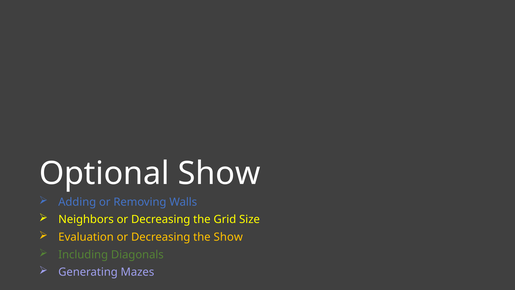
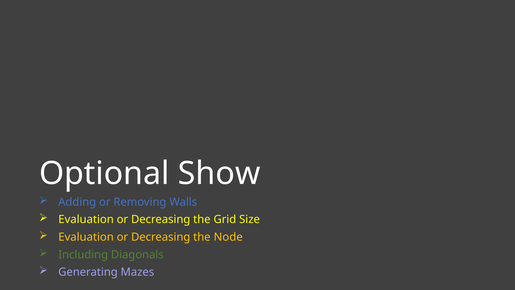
Neighbors at (86, 219): Neighbors -> Evaluation
the Show: Show -> Node
